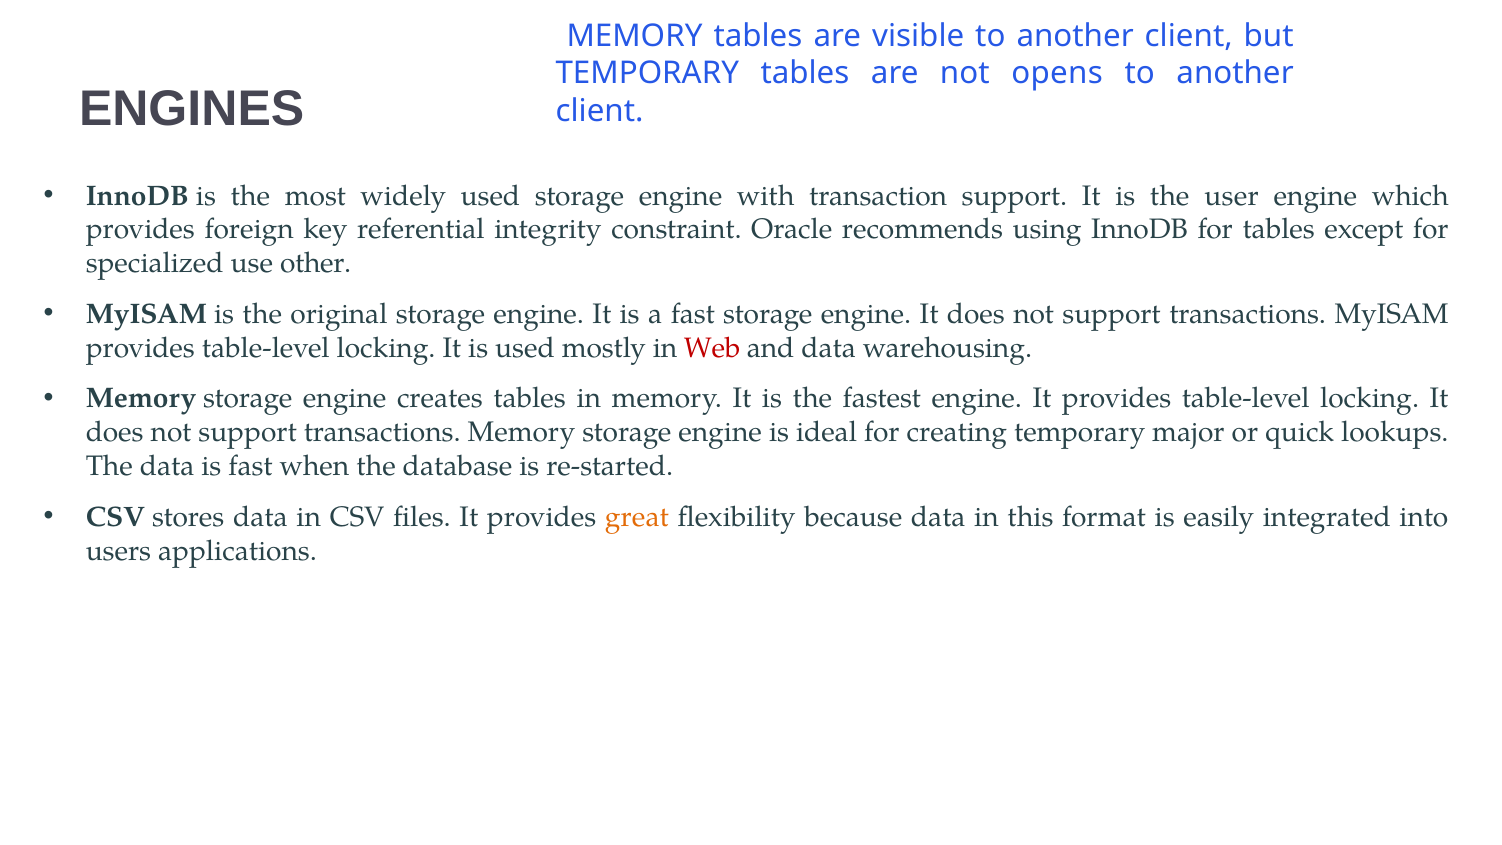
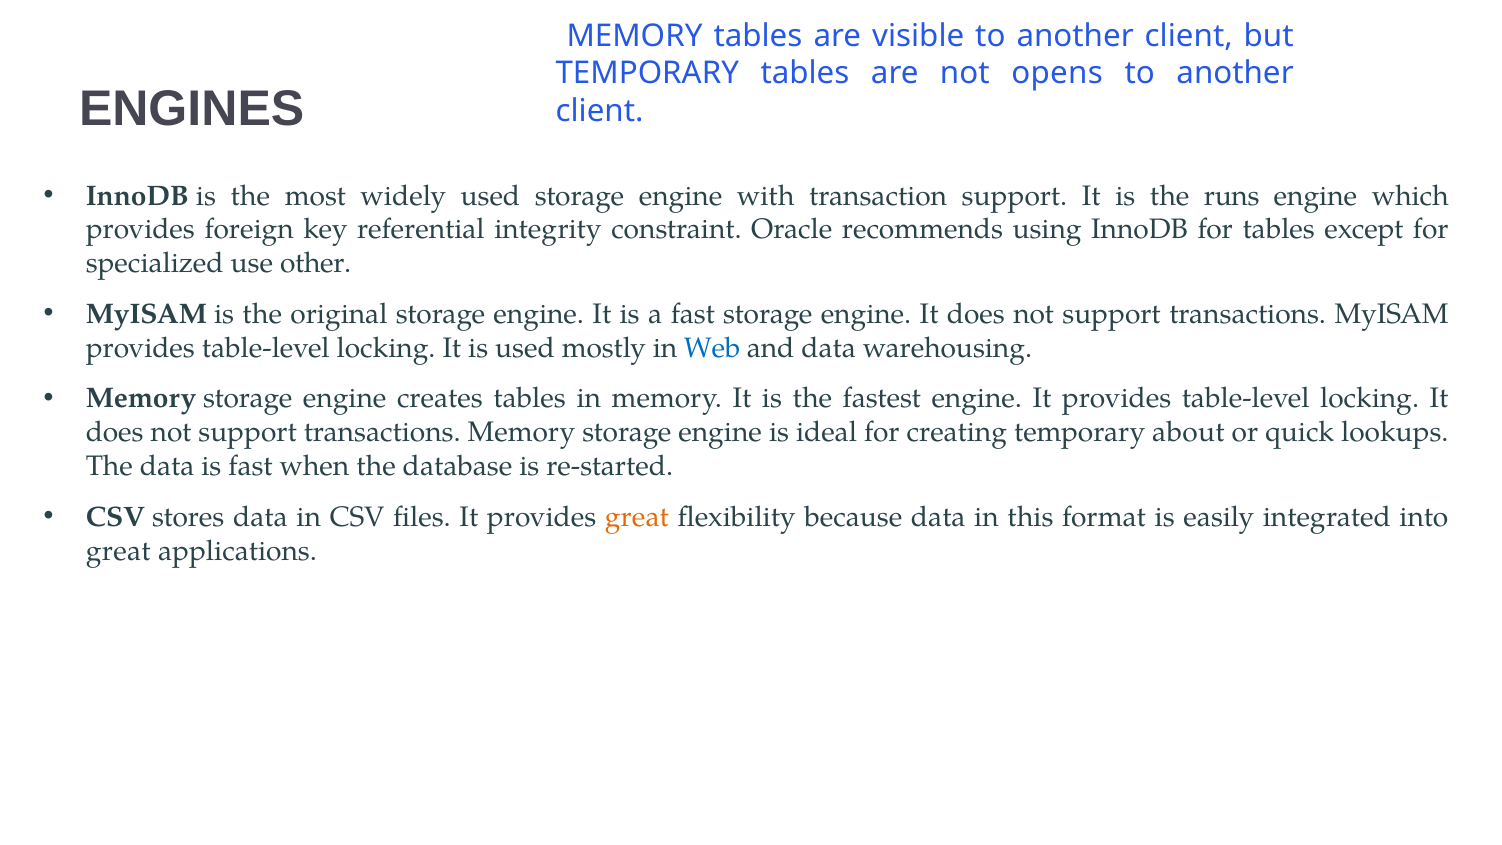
user: user -> runs
Web colour: red -> blue
major: major -> about
users at (118, 551): users -> great
